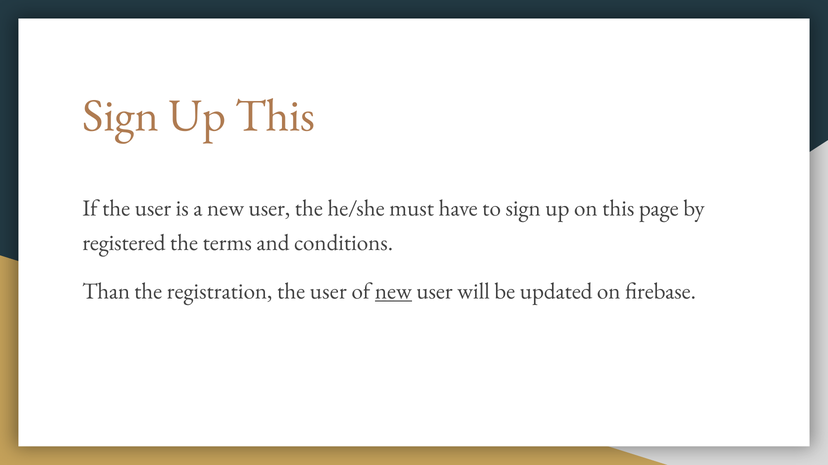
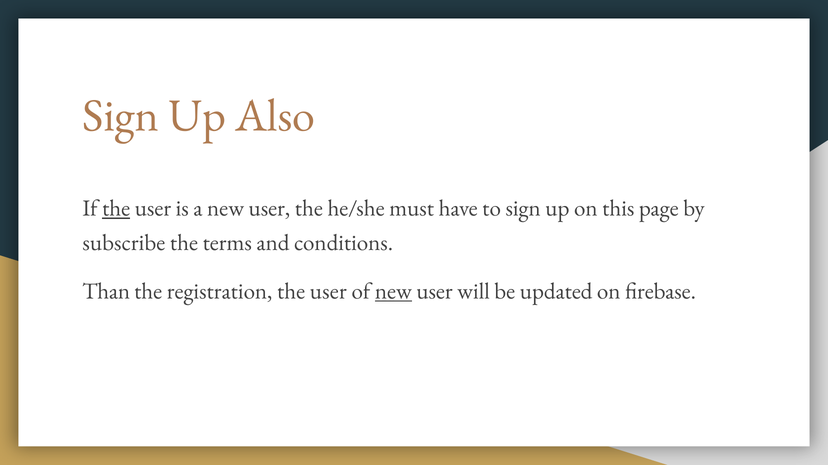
Up This: This -> Also
the at (116, 209) underline: none -> present
registered: registered -> subscribe
